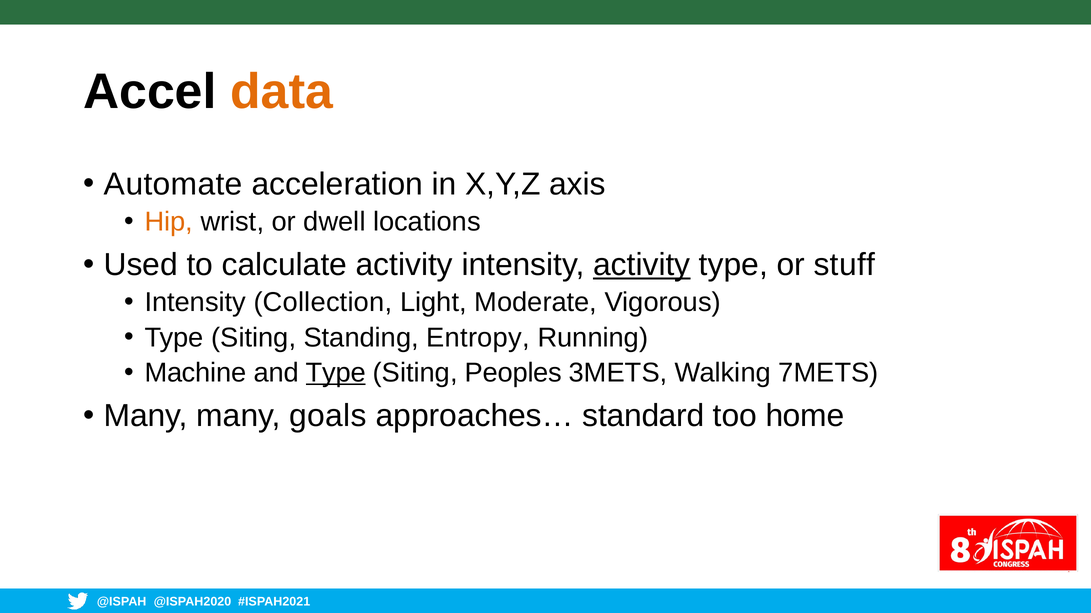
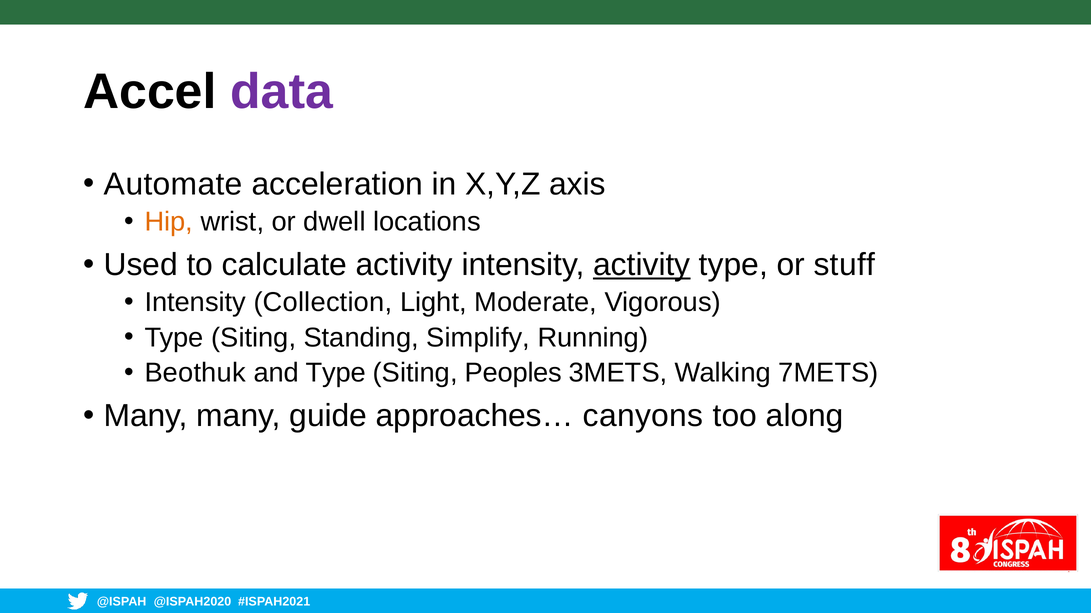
data colour: orange -> purple
Entropy: Entropy -> Simplify
Machine: Machine -> Beothuk
Type at (336, 373) underline: present -> none
goals: goals -> guide
standard: standard -> canyons
home: home -> along
